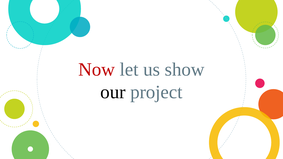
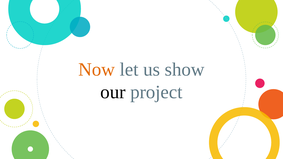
Now colour: red -> orange
